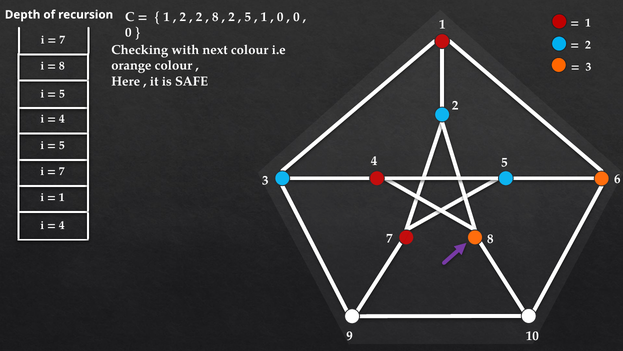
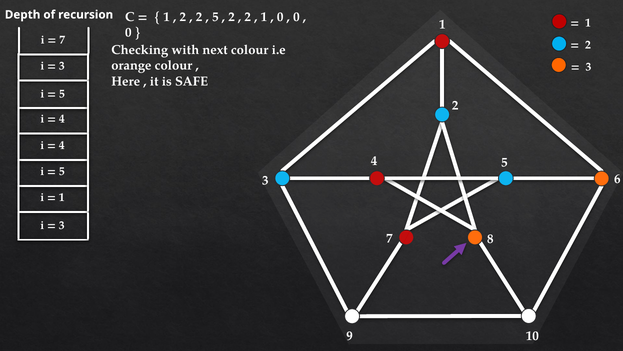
8 at (215, 17): 8 -> 5
5 at (248, 17): 5 -> 2
8 at (62, 66): 8 -> 3
5 at (62, 145): 5 -> 4
7 at (62, 171): 7 -> 5
4 at (62, 225): 4 -> 3
